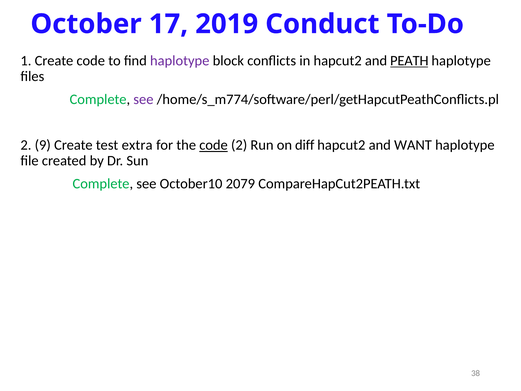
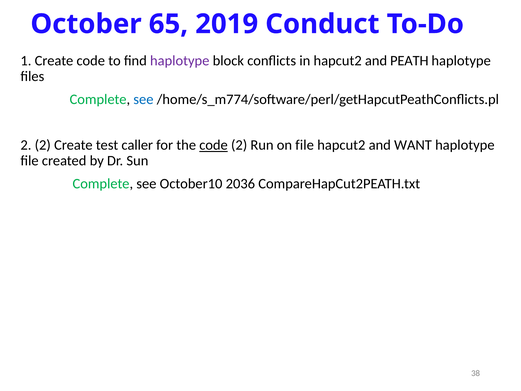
17: 17 -> 65
PEATH underline: present -> none
see at (143, 99) colour: purple -> blue
2 9: 9 -> 2
extra: extra -> caller
on diff: diff -> file
2079: 2079 -> 2036
